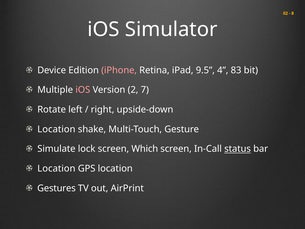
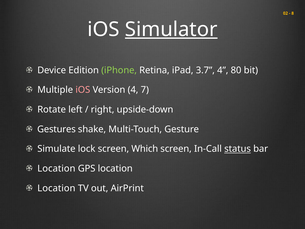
Simulator underline: none -> present
iPhone colour: pink -> light green
9.5: 9.5 -> 3.7
83: 83 -> 80
Version 2: 2 -> 4
Location at (56, 129): Location -> Gestures
Gestures at (56, 188): Gestures -> Location
